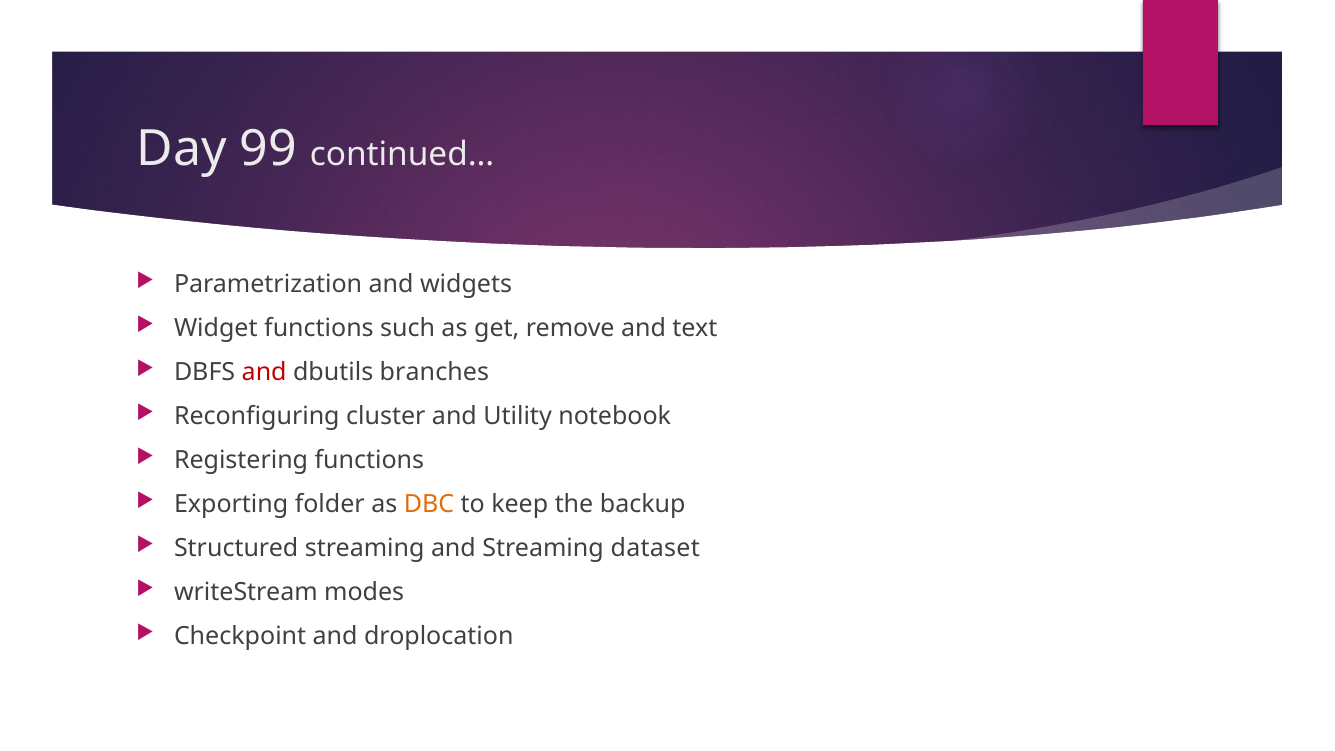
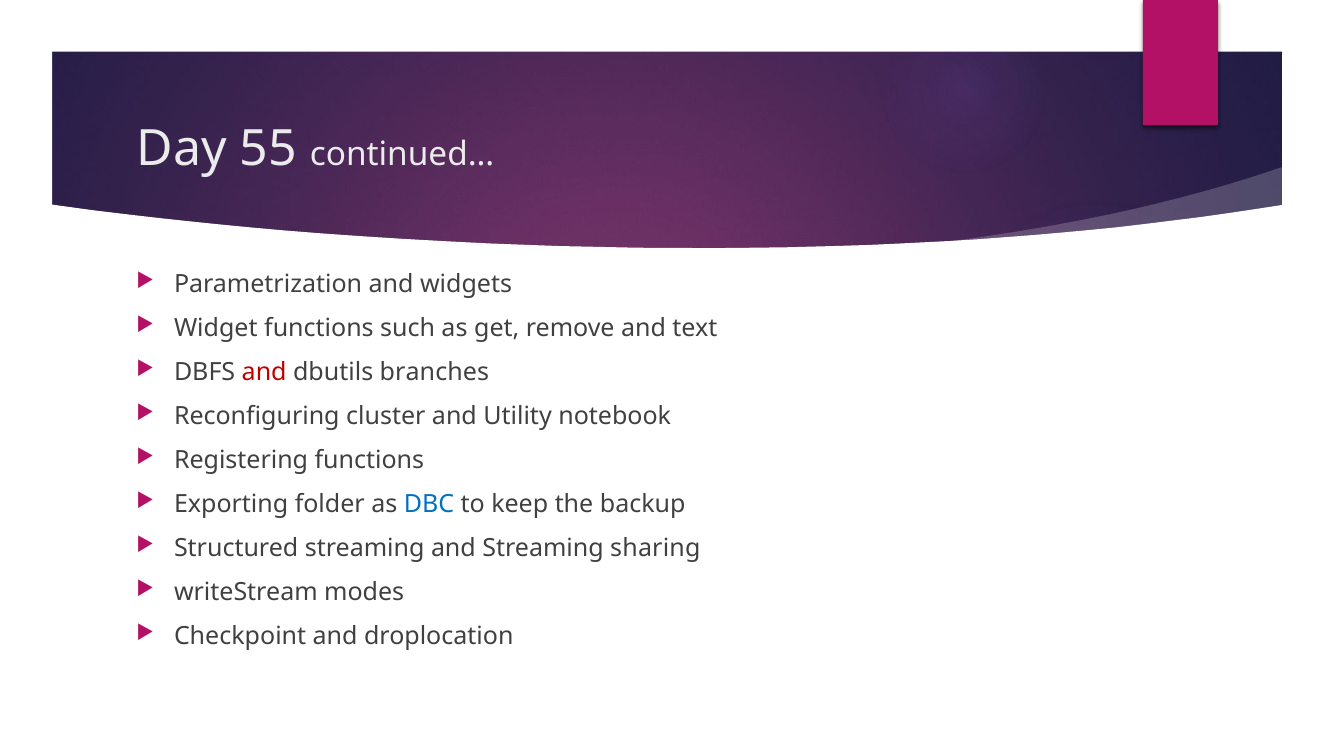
99: 99 -> 55
DBC colour: orange -> blue
dataset: dataset -> sharing
